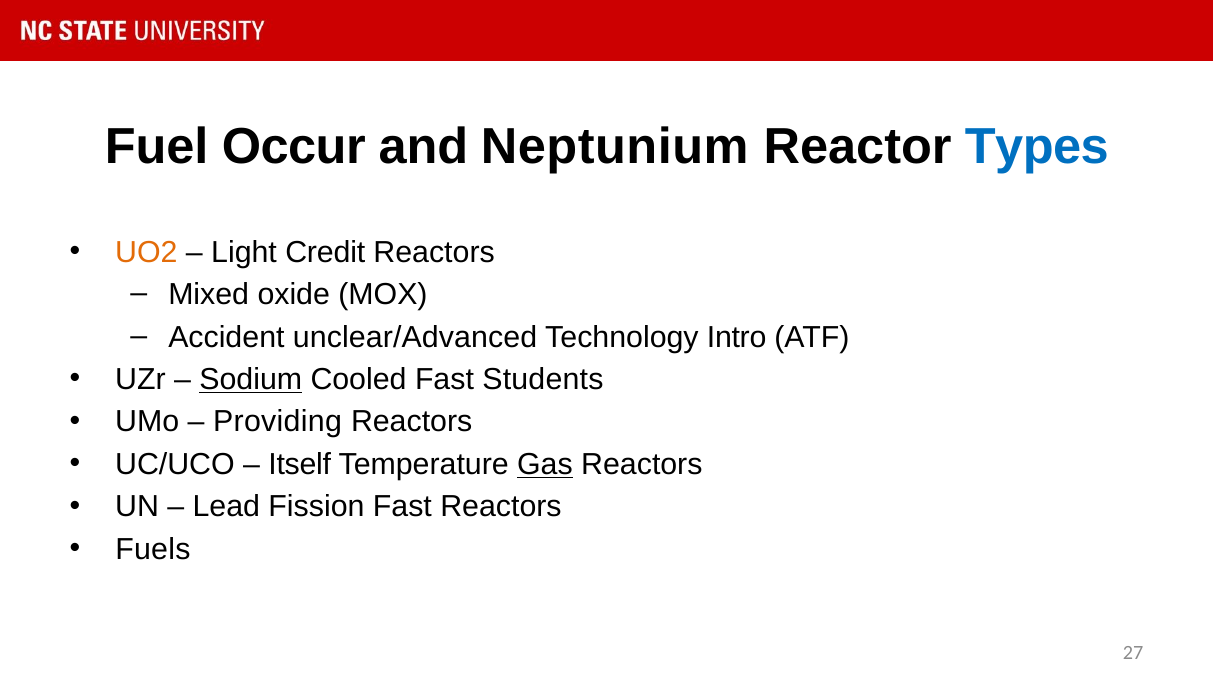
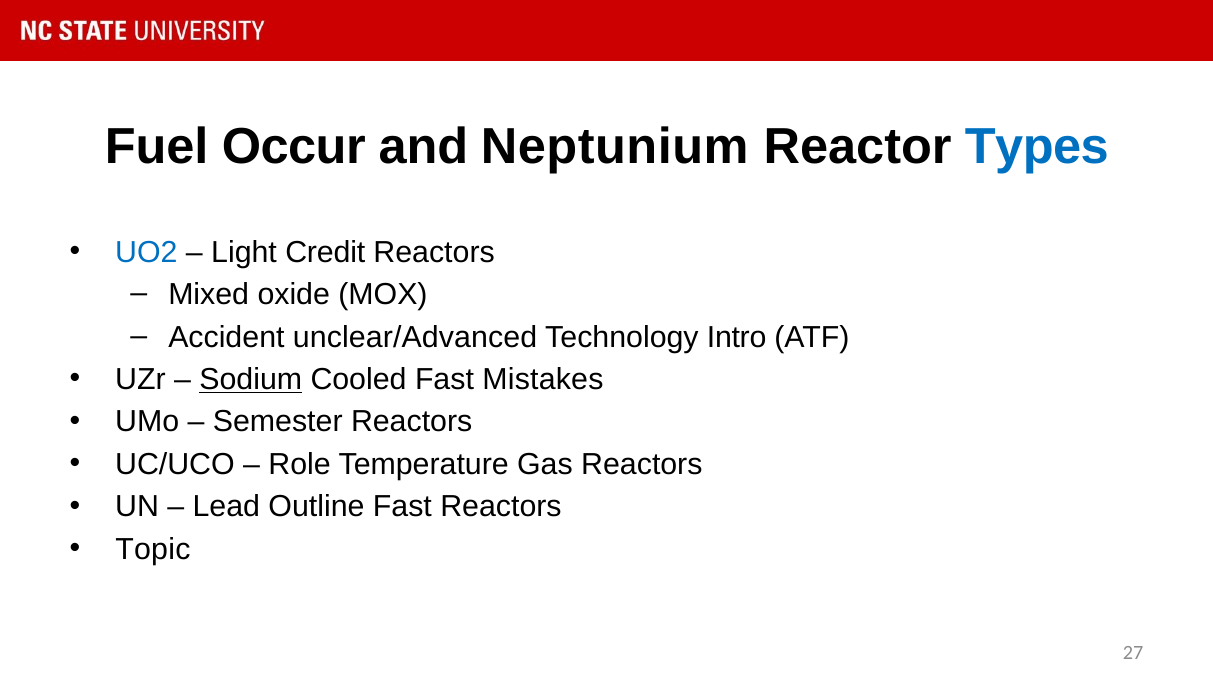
UO2 colour: orange -> blue
Students: Students -> Mistakes
Providing: Providing -> Semester
Itself: Itself -> Role
Gas underline: present -> none
Fission: Fission -> Outline
Fuels: Fuels -> Topic
